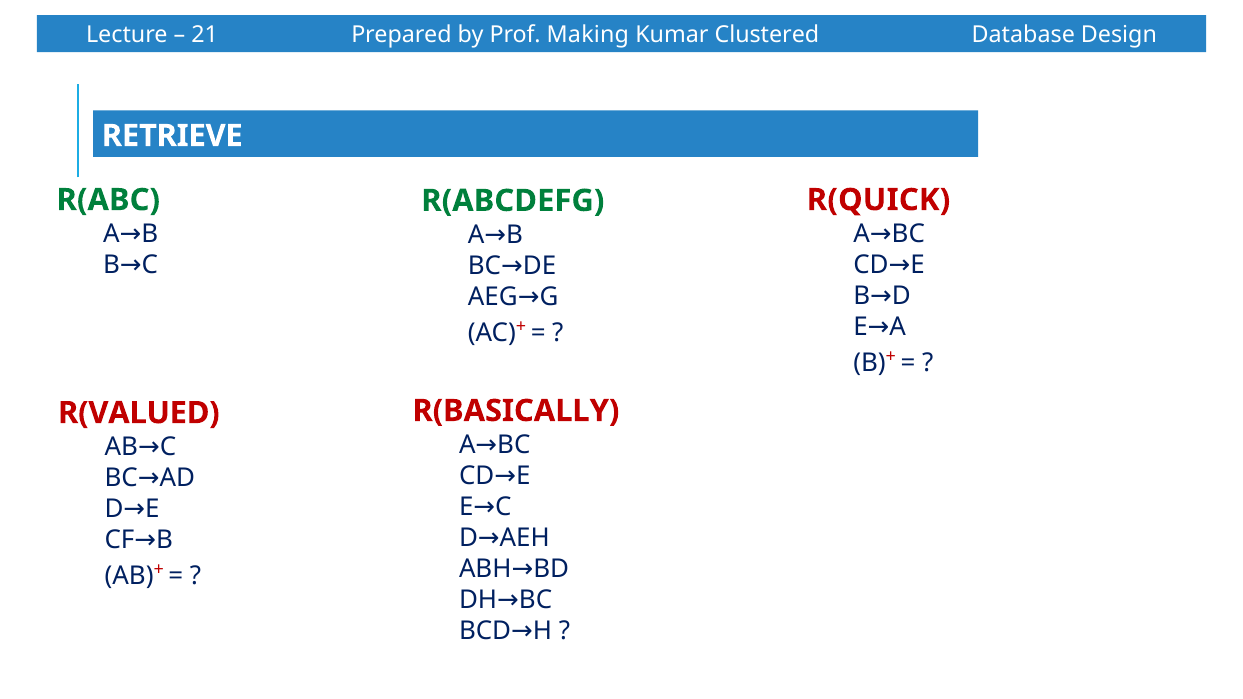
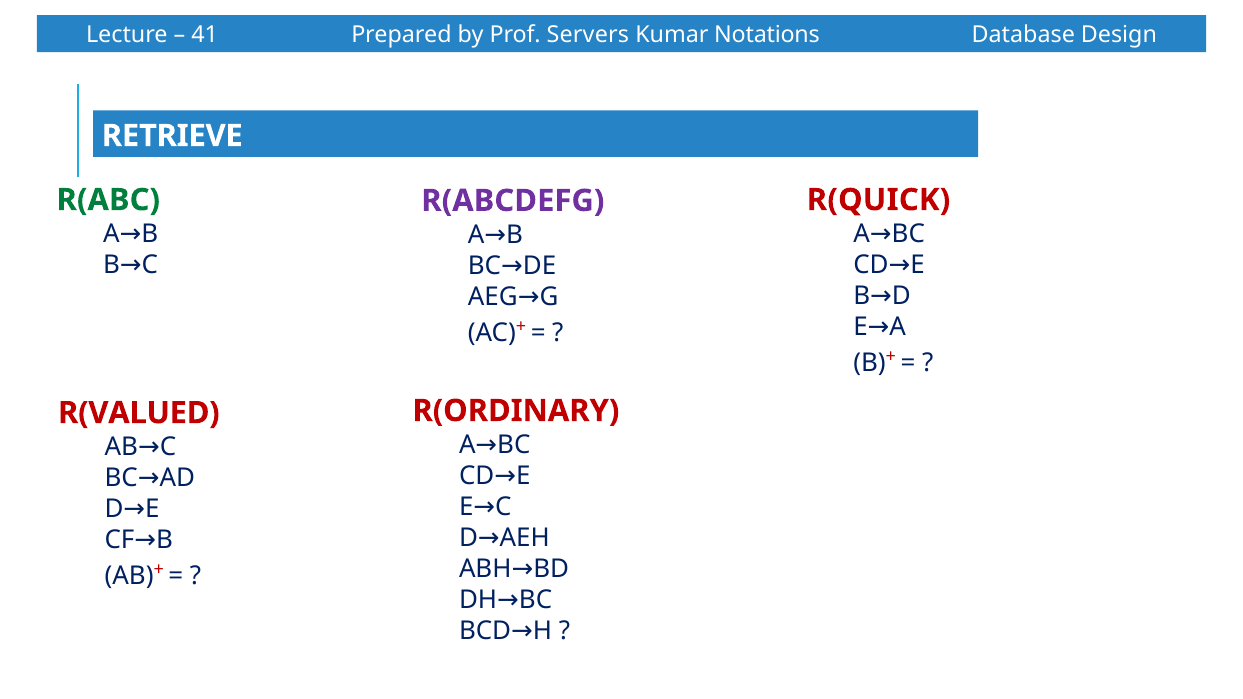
21: 21 -> 41
Making: Making -> Servers
Clustered: Clustered -> Notations
R(ABCDEFG colour: green -> purple
R(BASICALLY: R(BASICALLY -> R(ORDINARY
